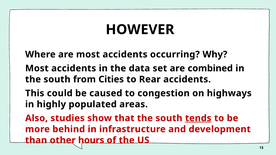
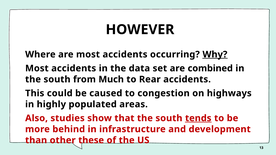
Why underline: none -> present
Cities: Cities -> Much
hours: hours -> these
